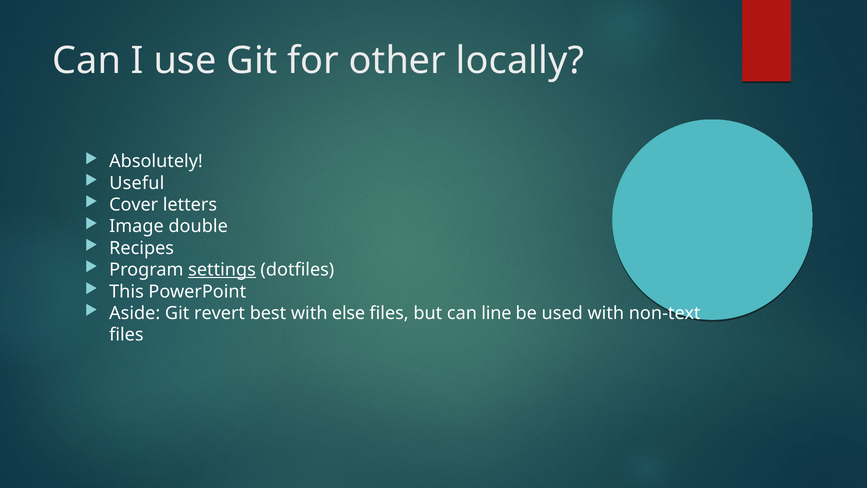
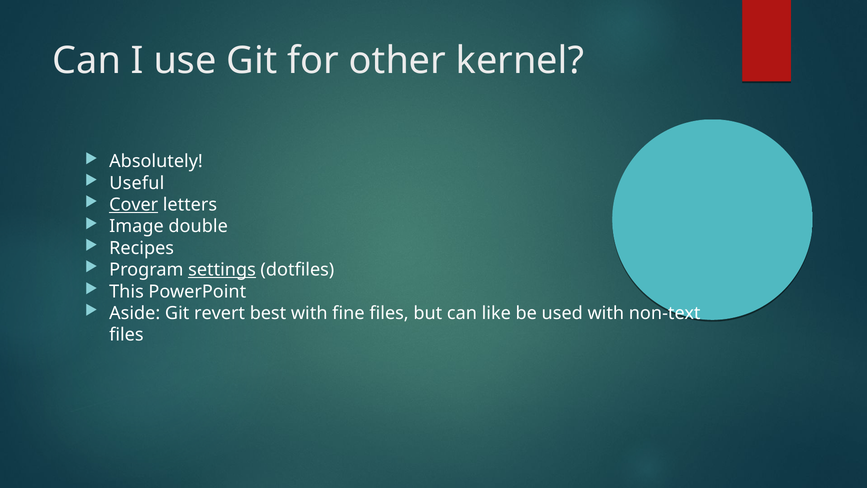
locally: locally -> kernel
Cover underline: none -> present
else: else -> fine
line: line -> like
